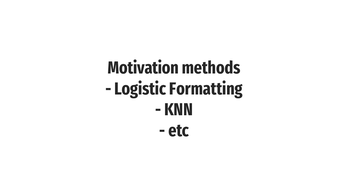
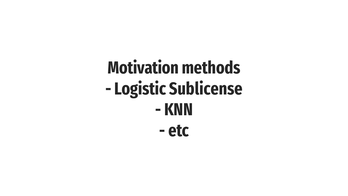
Formatting: Formatting -> Sublicense
